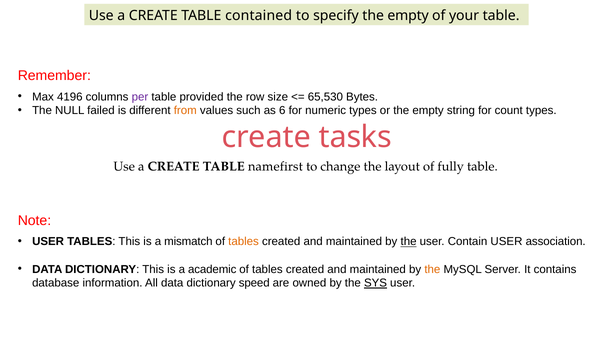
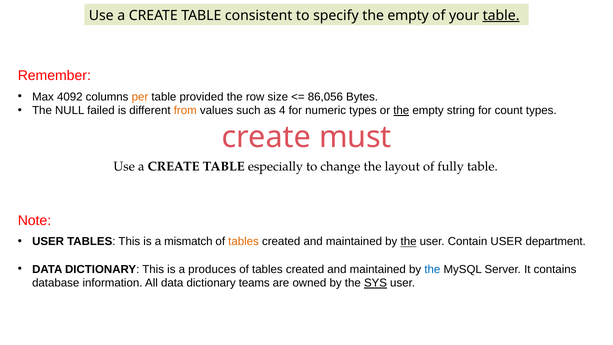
contained: contained -> consistent
table at (501, 16) underline: none -> present
4196: 4196 -> 4092
per colour: purple -> orange
65,530: 65,530 -> 86,056
6: 6 -> 4
the at (401, 111) underline: none -> present
tasks: tasks -> must
namefirst: namefirst -> especially
association: association -> department
academic: academic -> produces
the at (432, 269) colour: orange -> blue
speed: speed -> teams
